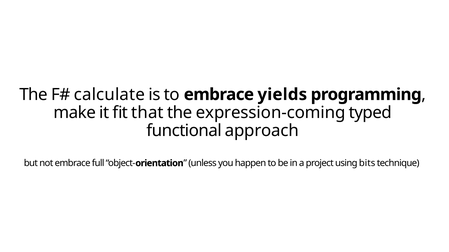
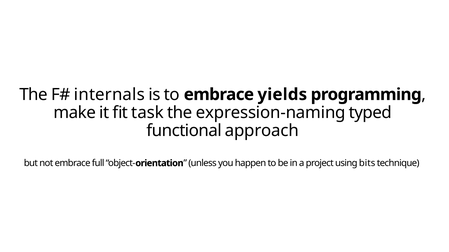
calculate: calculate -> internals
that: that -> task
expression-coming: expression-coming -> expression-naming
